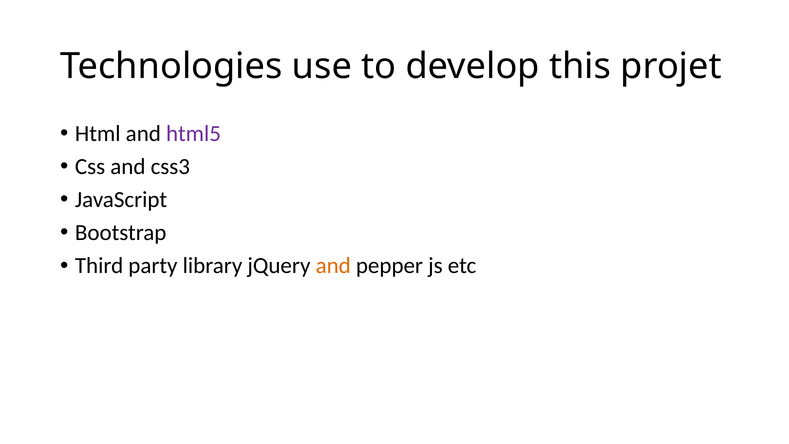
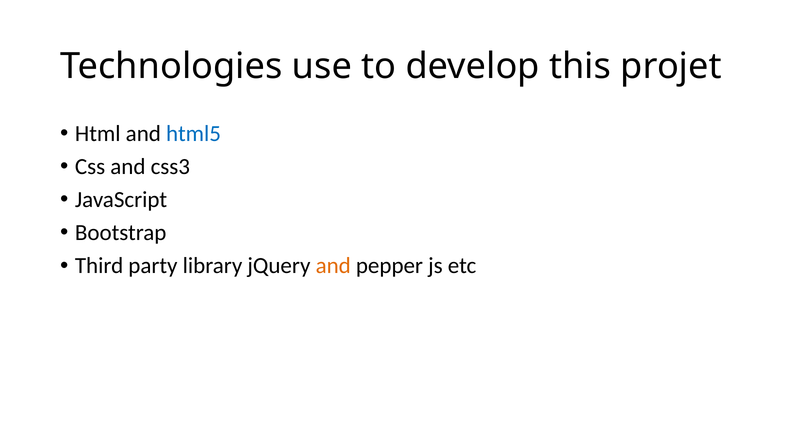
html5 colour: purple -> blue
